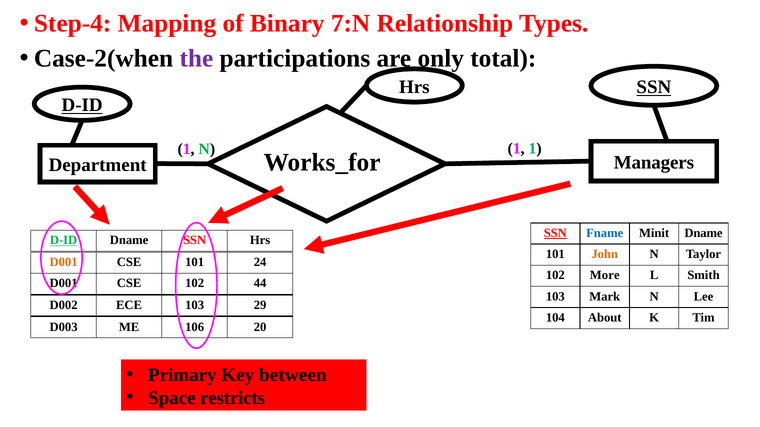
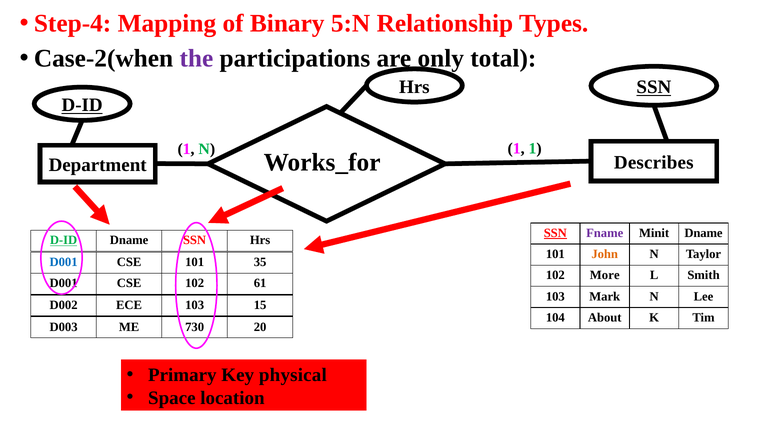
7:N: 7:N -> 5:N
Managers: Managers -> Describes
Fname colour: blue -> purple
D001 at (64, 262) colour: orange -> blue
24: 24 -> 35
44: 44 -> 61
29: 29 -> 15
106: 106 -> 730
between: between -> physical
restricts: restricts -> location
